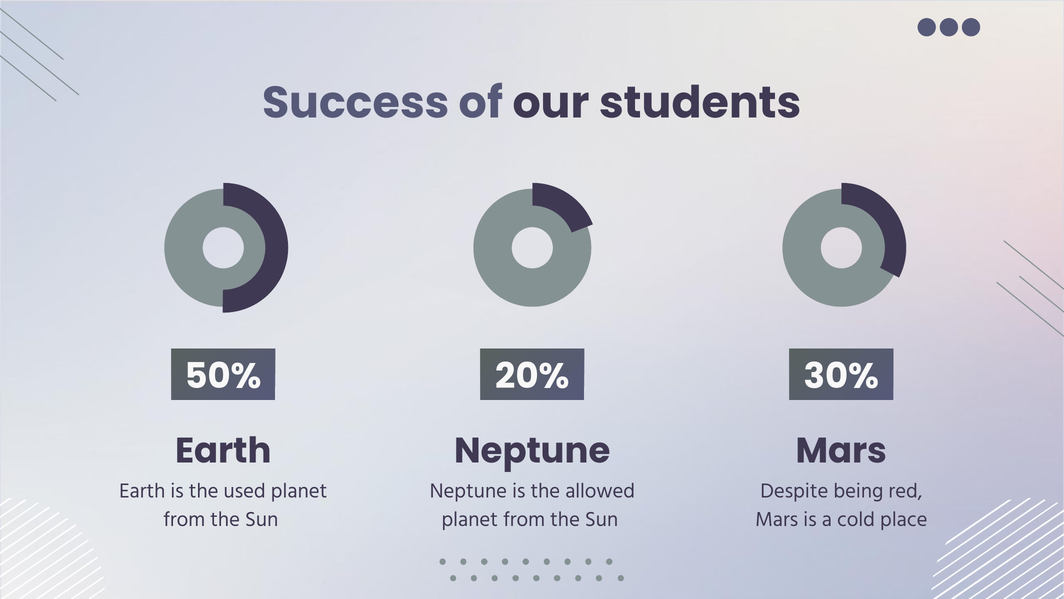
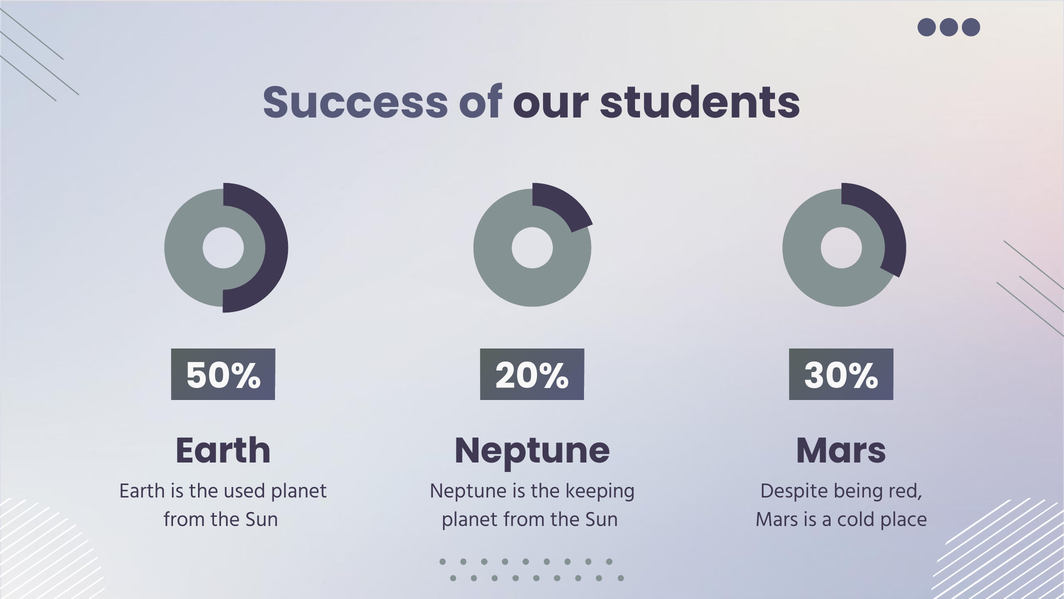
allowed: allowed -> keeping
